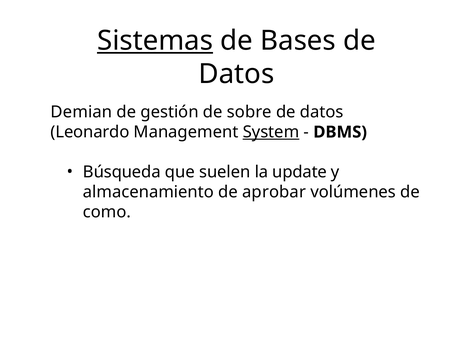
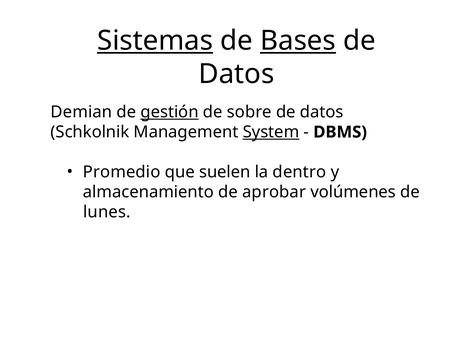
Bases underline: none -> present
gestión underline: none -> present
Leonardo: Leonardo -> Schkolnik
Búsqueda: Búsqueda -> Promedio
update: update -> dentro
como: como -> lunes
